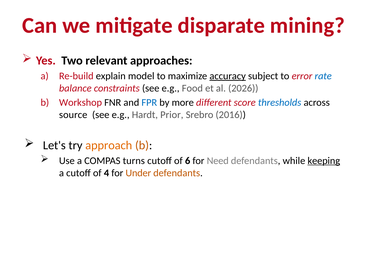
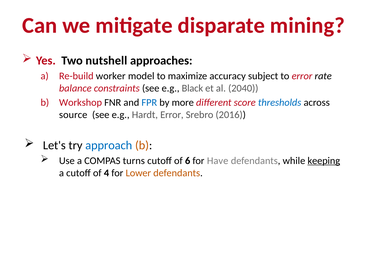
relevant: relevant -> nutshell
explain: explain -> worker
accuracy underline: present -> none
rate colour: blue -> black
Food: Food -> Black
2026: 2026 -> 2040
Hardt Prior: Prior -> Error
approach colour: orange -> blue
Need: Need -> Have
Under: Under -> Lower
